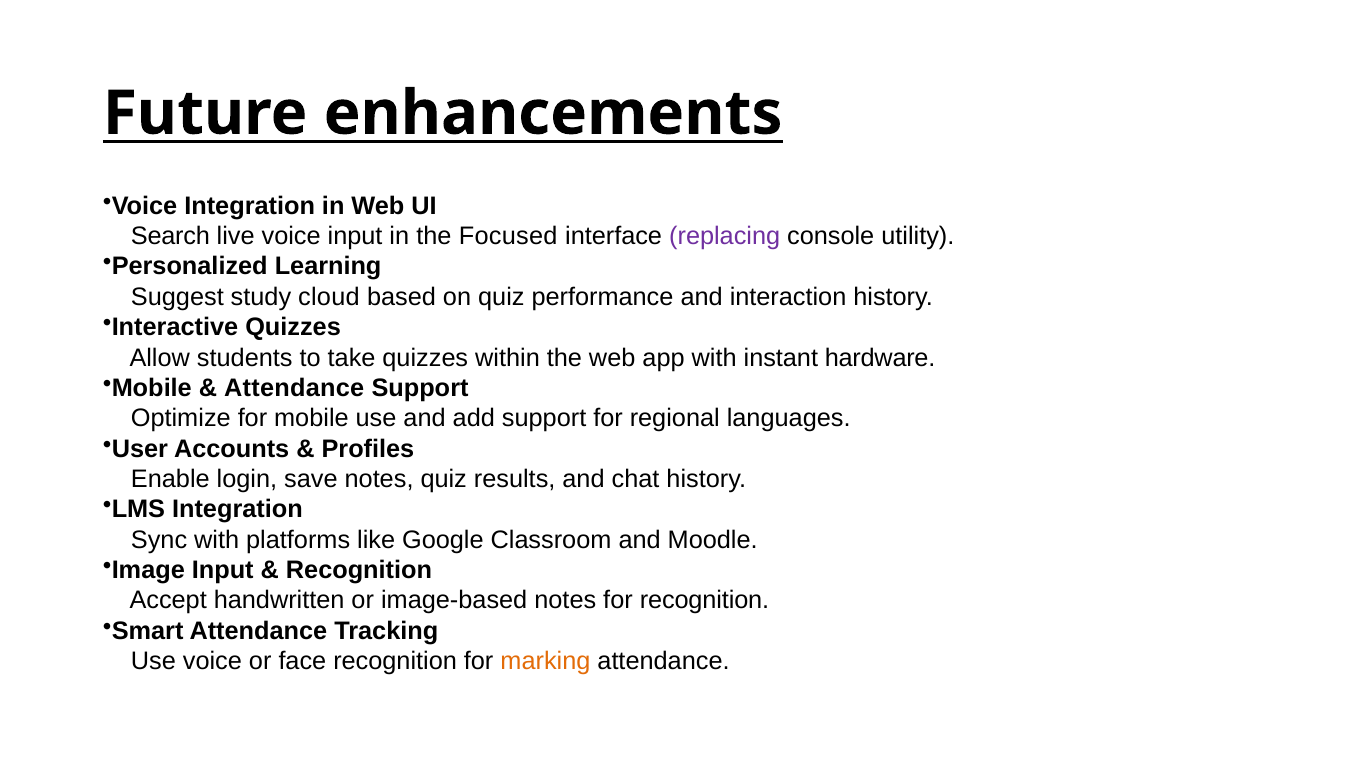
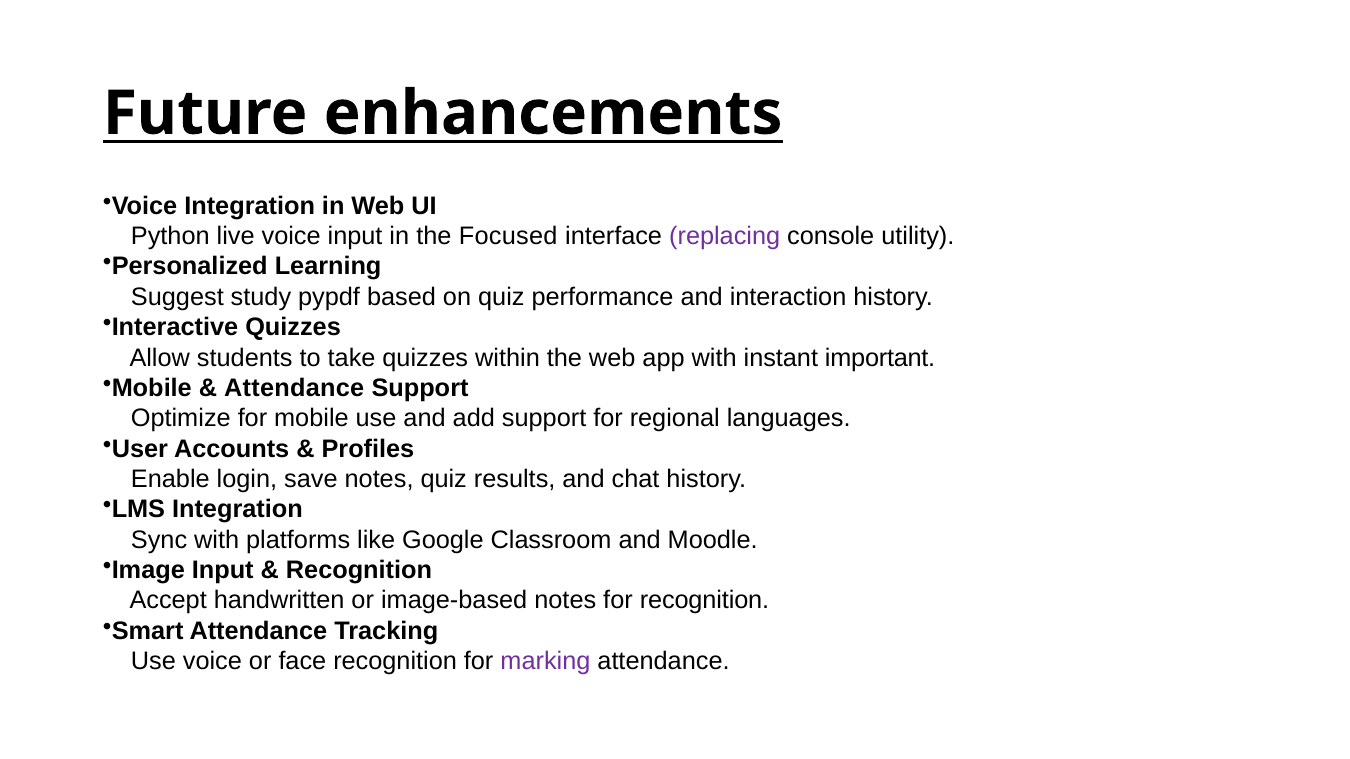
Search: Search -> Python
cloud: cloud -> pypdf
hardware: hardware -> important
marking colour: orange -> purple
